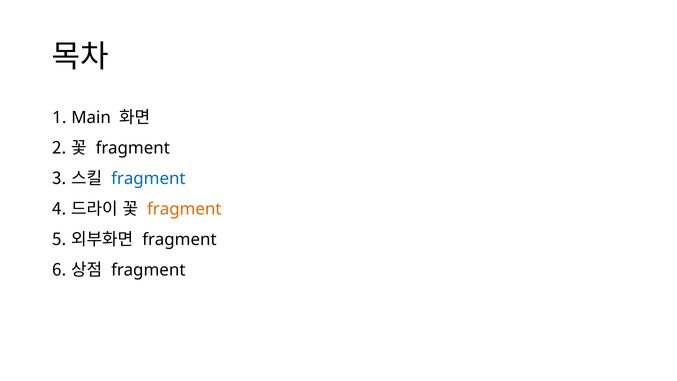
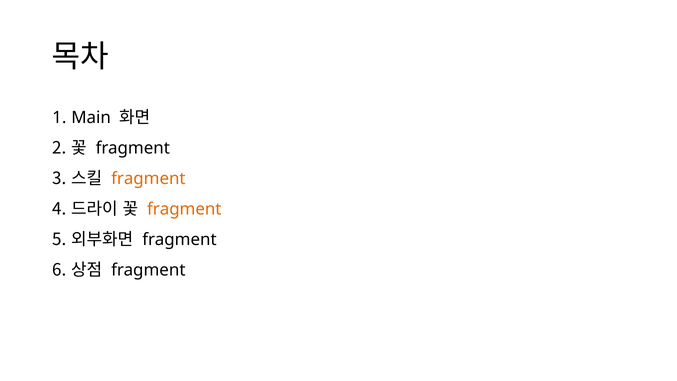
fragment at (148, 179) colour: blue -> orange
